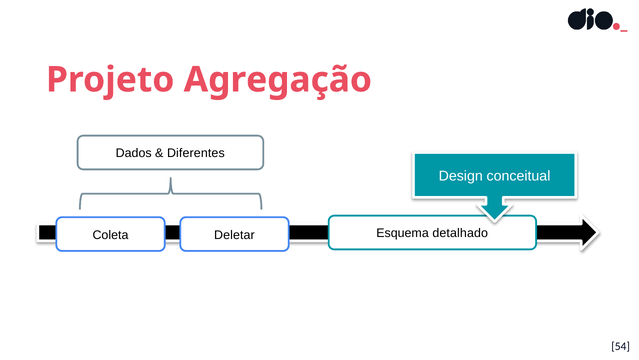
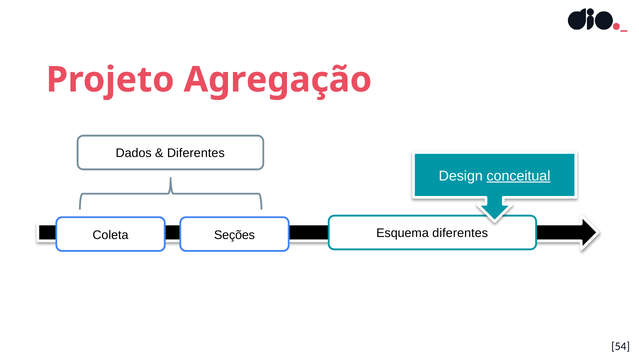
conceitual underline: none -> present
Esquema detalhado: detalhado -> diferentes
Deletar: Deletar -> Seções
